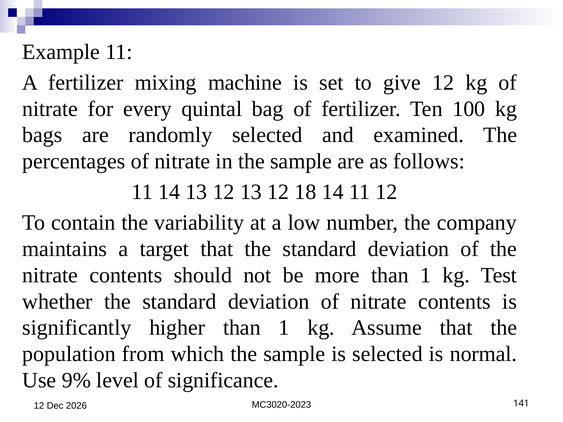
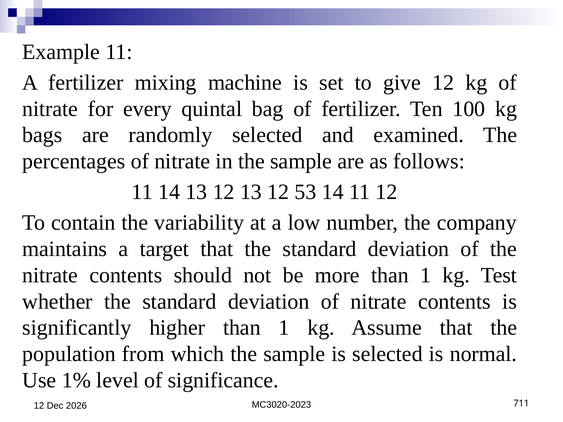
18: 18 -> 53
9%: 9% -> 1%
141: 141 -> 711
